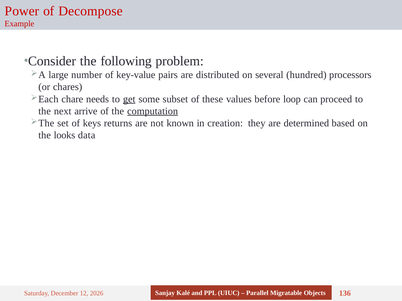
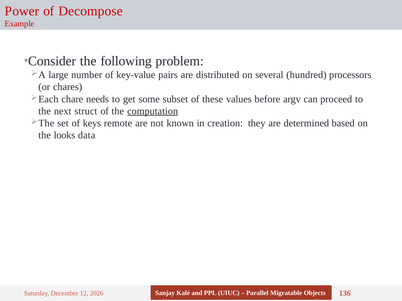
get underline: present -> none
loop: loop -> argv
arrive: arrive -> struct
returns: returns -> remote
